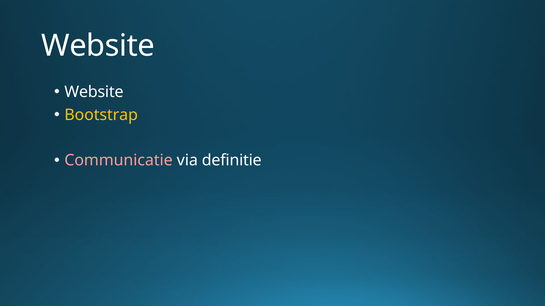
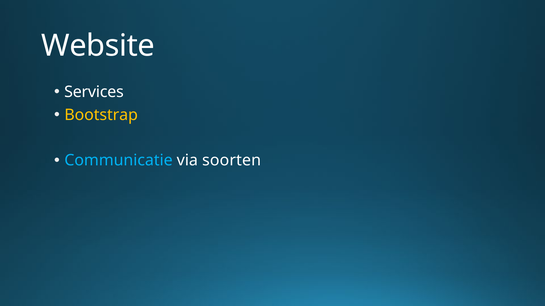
Website at (94, 92): Website -> Services
Communicatie colour: pink -> light blue
definitie: definitie -> soorten
